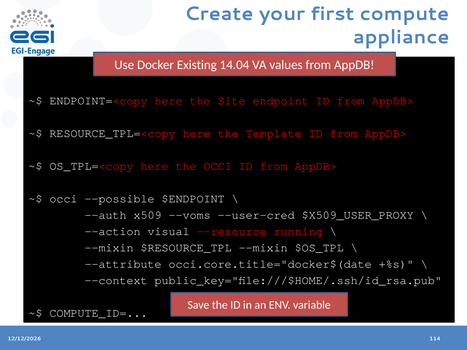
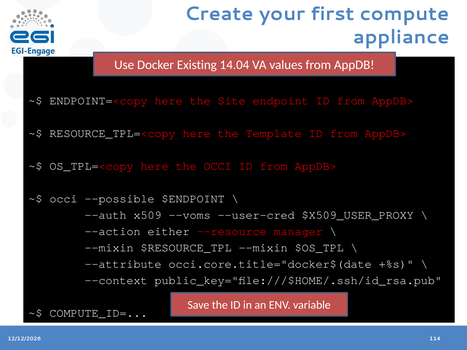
visual: visual -> either
running: running -> manager
